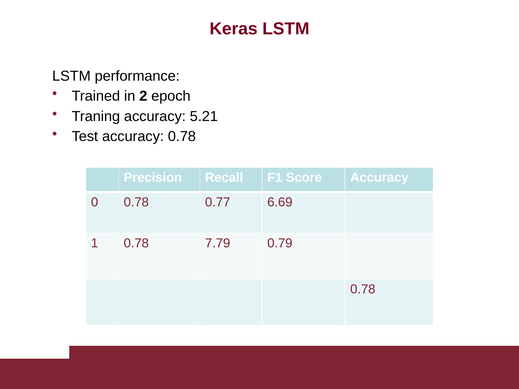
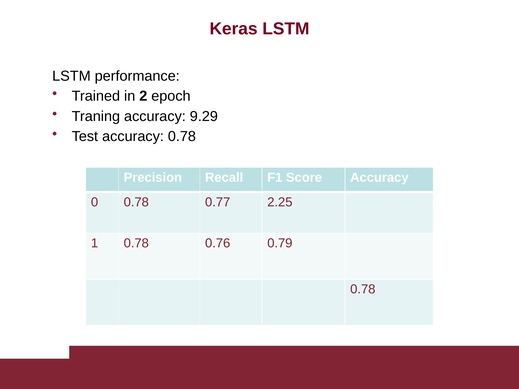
5.21: 5.21 -> 9.29
6.69: 6.69 -> 2.25
7.79: 7.79 -> 0.76
